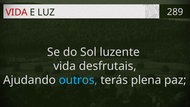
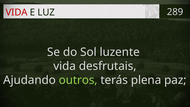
outros colour: light blue -> light green
